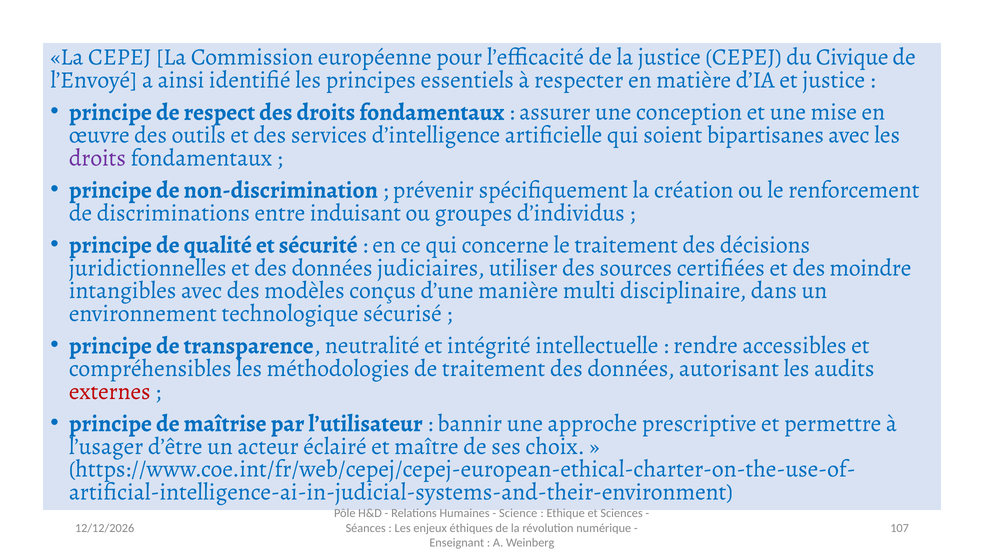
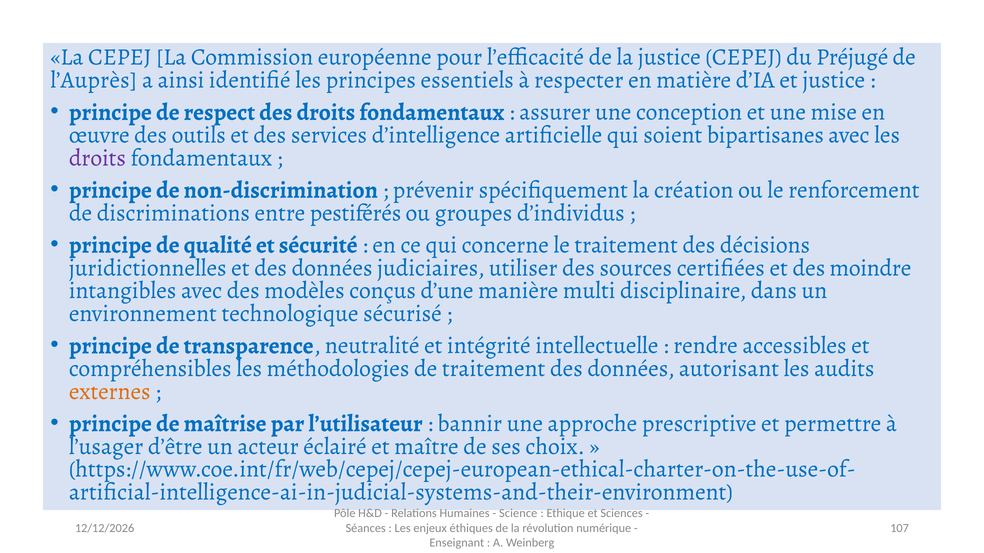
Civique: Civique -> Préjugé
l’Envoyé: l’Envoyé -> l’Auprès
induisant: induisant -> pestiférés
externes colour: red -> orange
